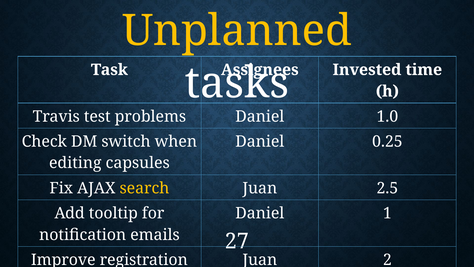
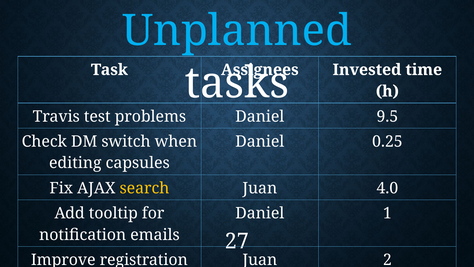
Unplanned colour: yellow -> light blue
1.0: 1.0 -> 9.5
2.5: 2.5 -> 4.0
